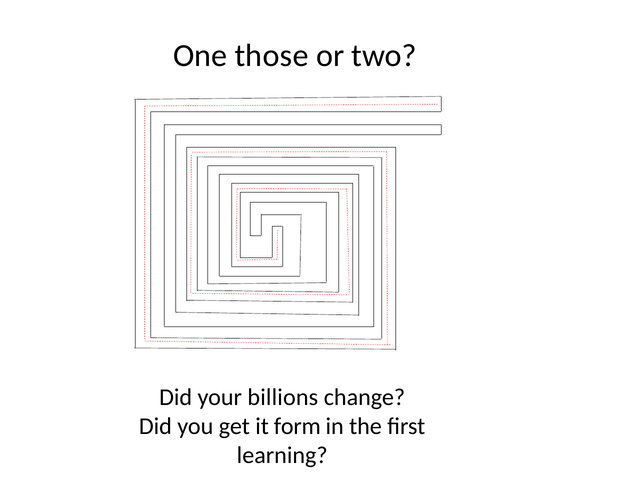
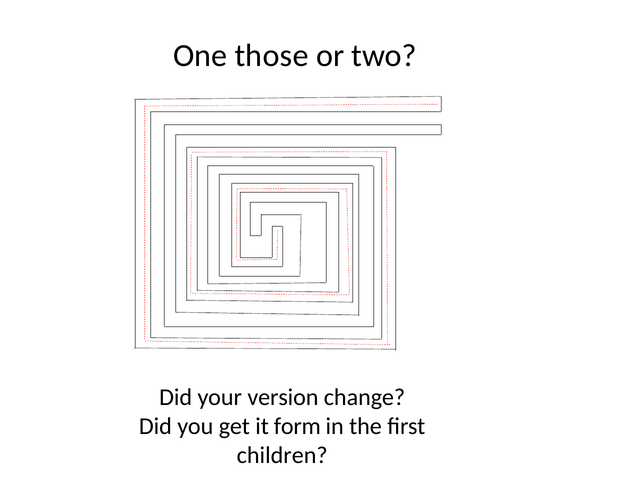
billions: billions -> version
learning: learning -> children
